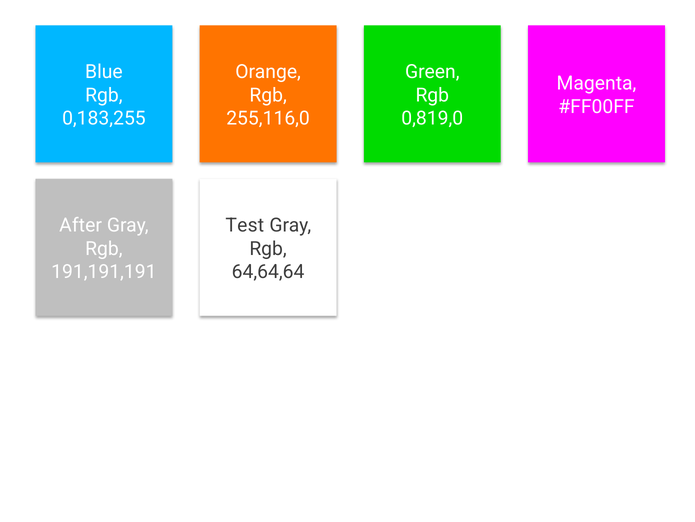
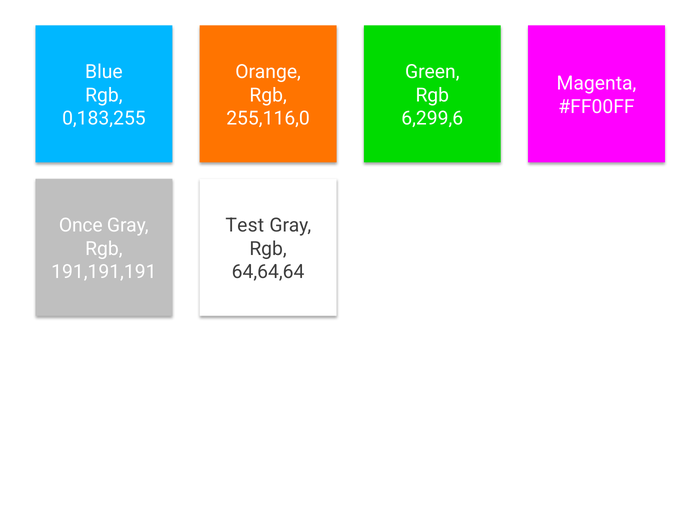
0,819,0: 0,819,0 -> 6,299,6
After: After -> Once
